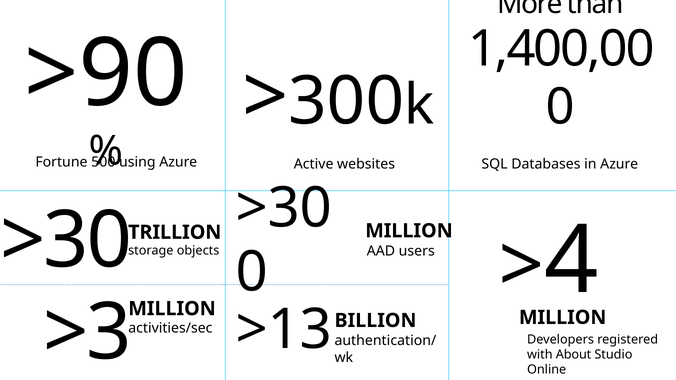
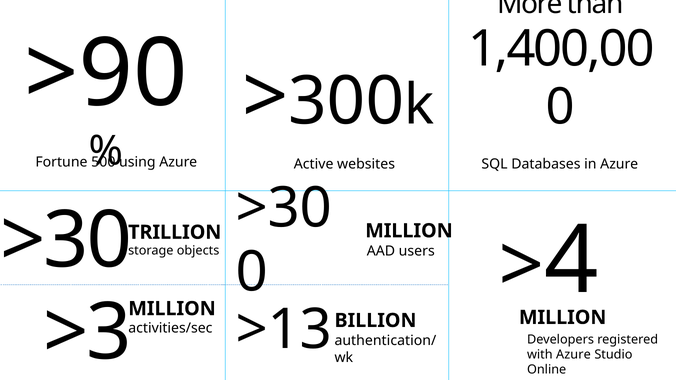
with About: About -> Azure
